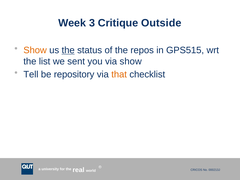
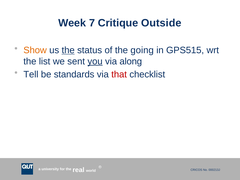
3: 3 -> 7
repos: repos -> going
you underline: none -> present
via show: show -> along
repository: repository -> standards
that colour: orange -> red
